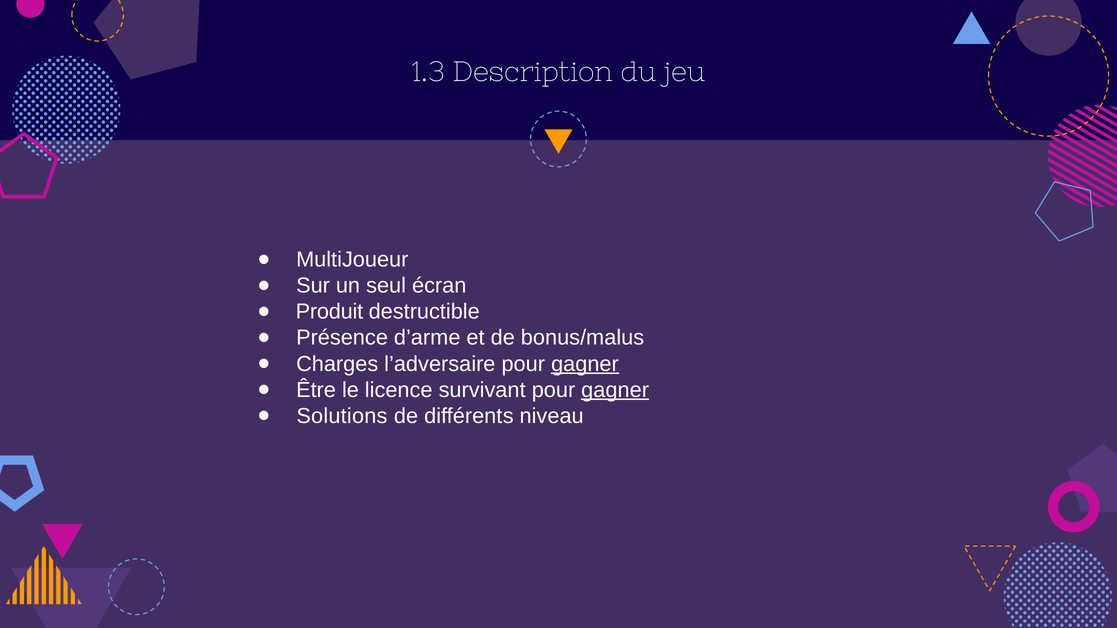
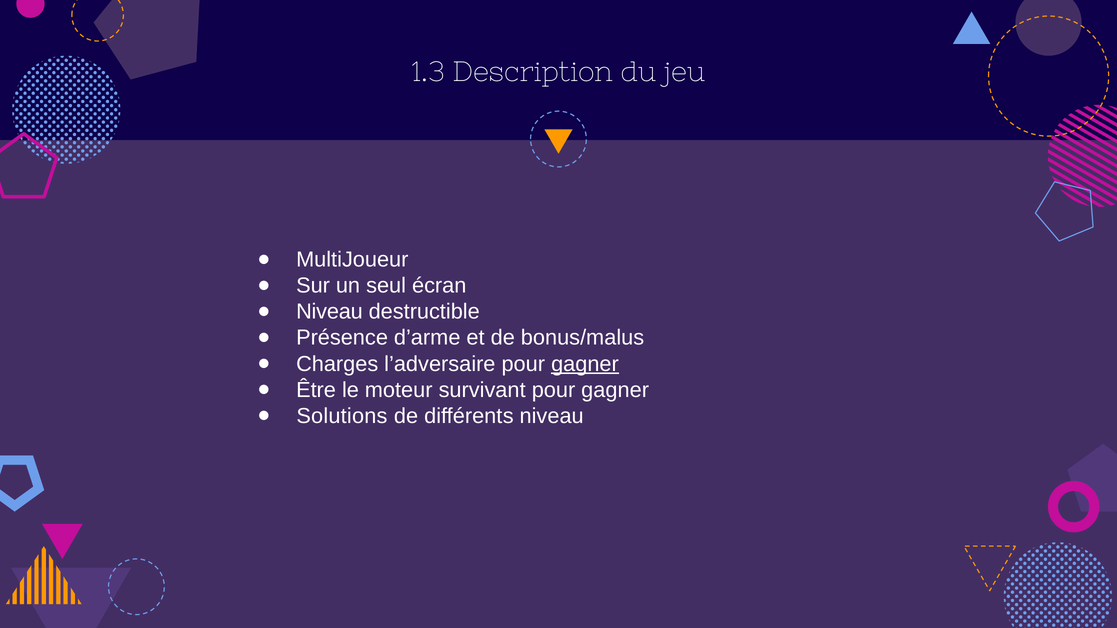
Produit at (329, 312): Produit -> Niveau
licence: licence -> moteur
gagner at (615, 390) underline: present -> none
